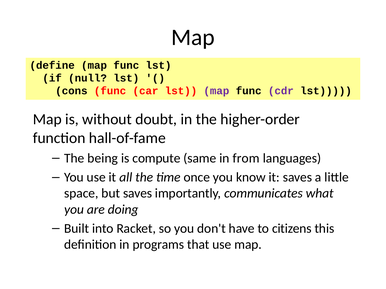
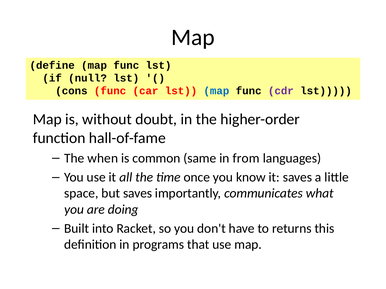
map at (216, 91) colour: purple -> blue
being: being -> when
compute: compute -> common
citizens: citizens -> returns
